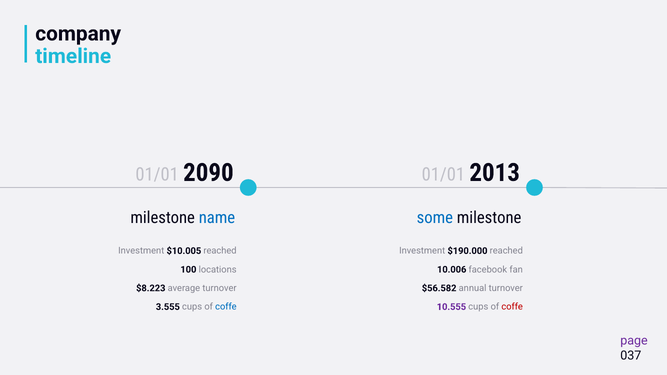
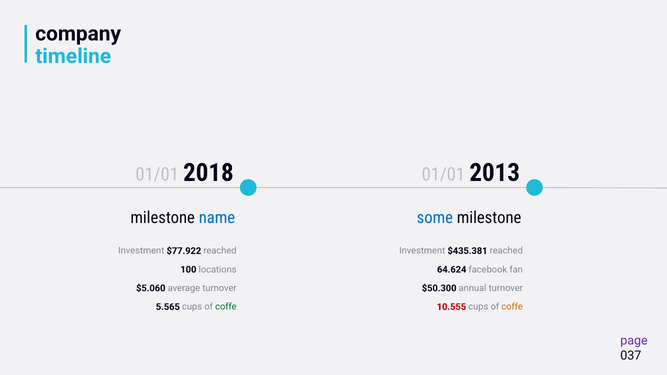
2090: 2090 -> 2018
$10.005: $10.005 -> $77.922
$190.000: $190.000 -> $435.381
10.006: 10.006 -> 64.624
$8.223: $8.223 -> $5.060
$56.582: $56.582 -> $50.300
3.555: 3.555 -> 5.565
coffe at (226, 307) colour: blue -> green
10.555 colour: purple -> red
coffe at (512, 307) colour: red -> orange
